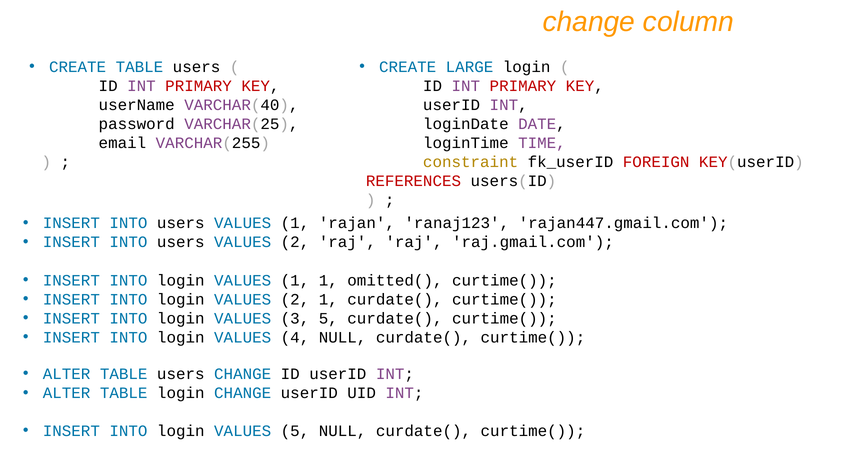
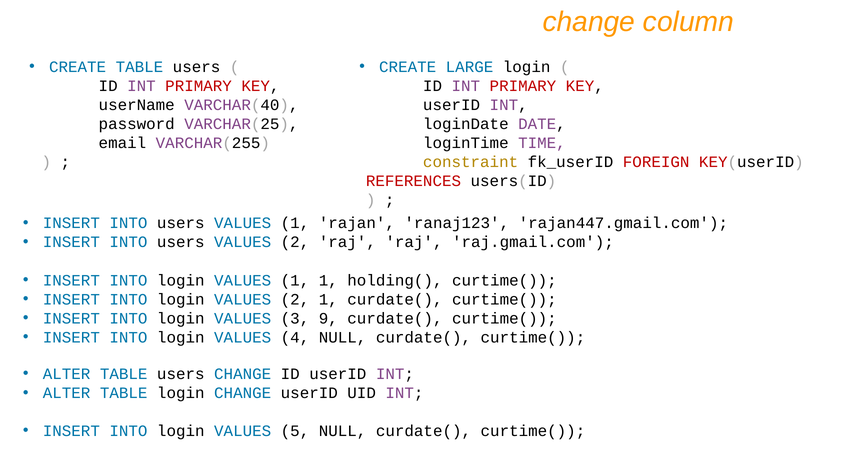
omitted(: omitted( -> holding(
3 5: 5 -> 9
